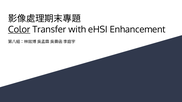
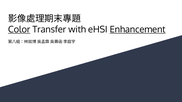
Enhancement underline: none -> present
